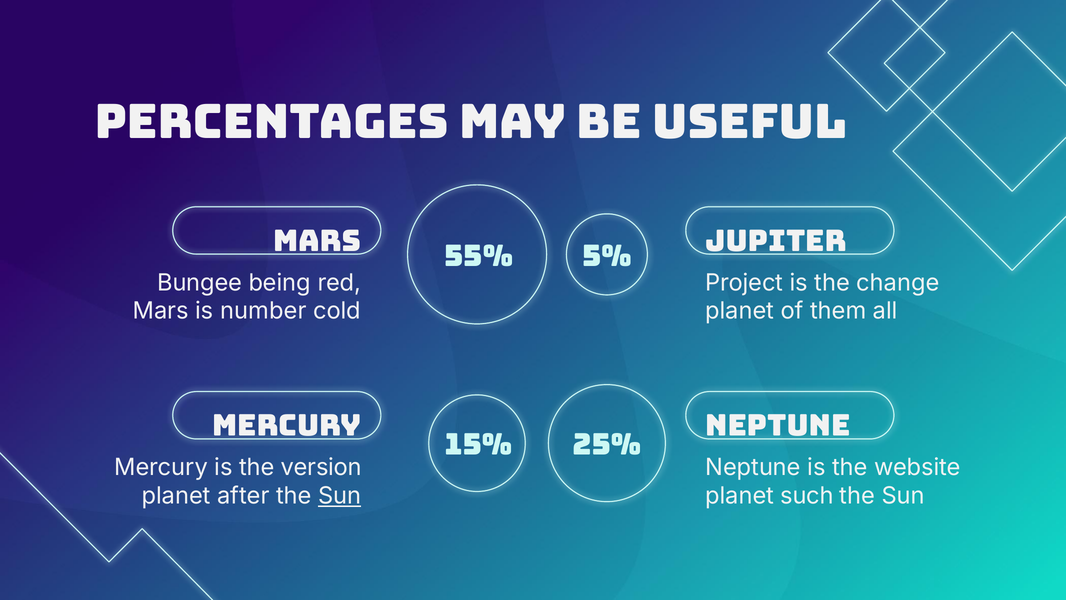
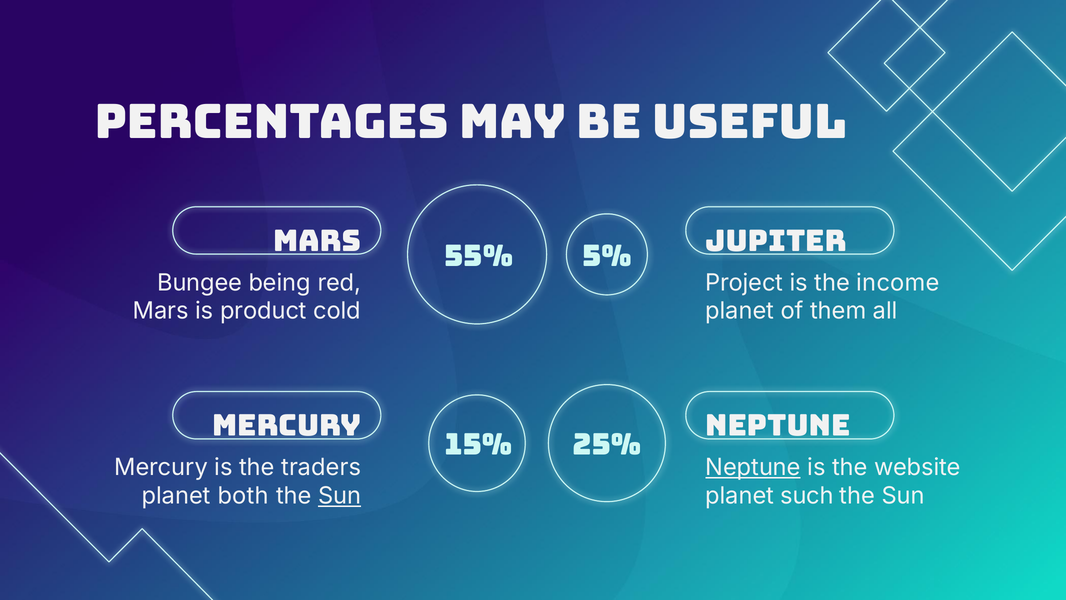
change: change -> income
number: number -> product
version: version -> traders
Neptune at (753, 467) underline: none -> present
after: after -> both
